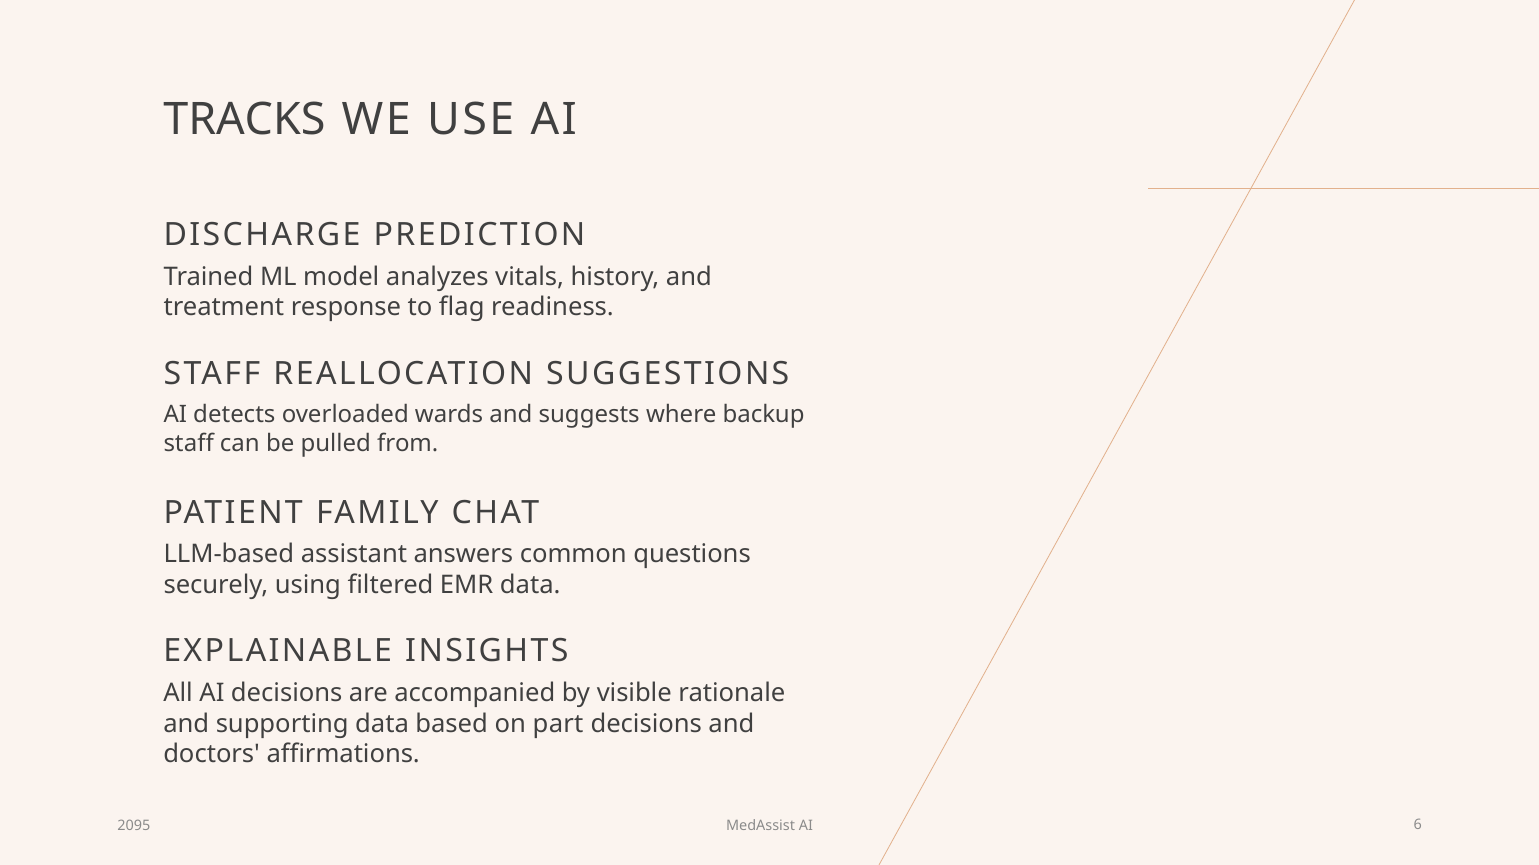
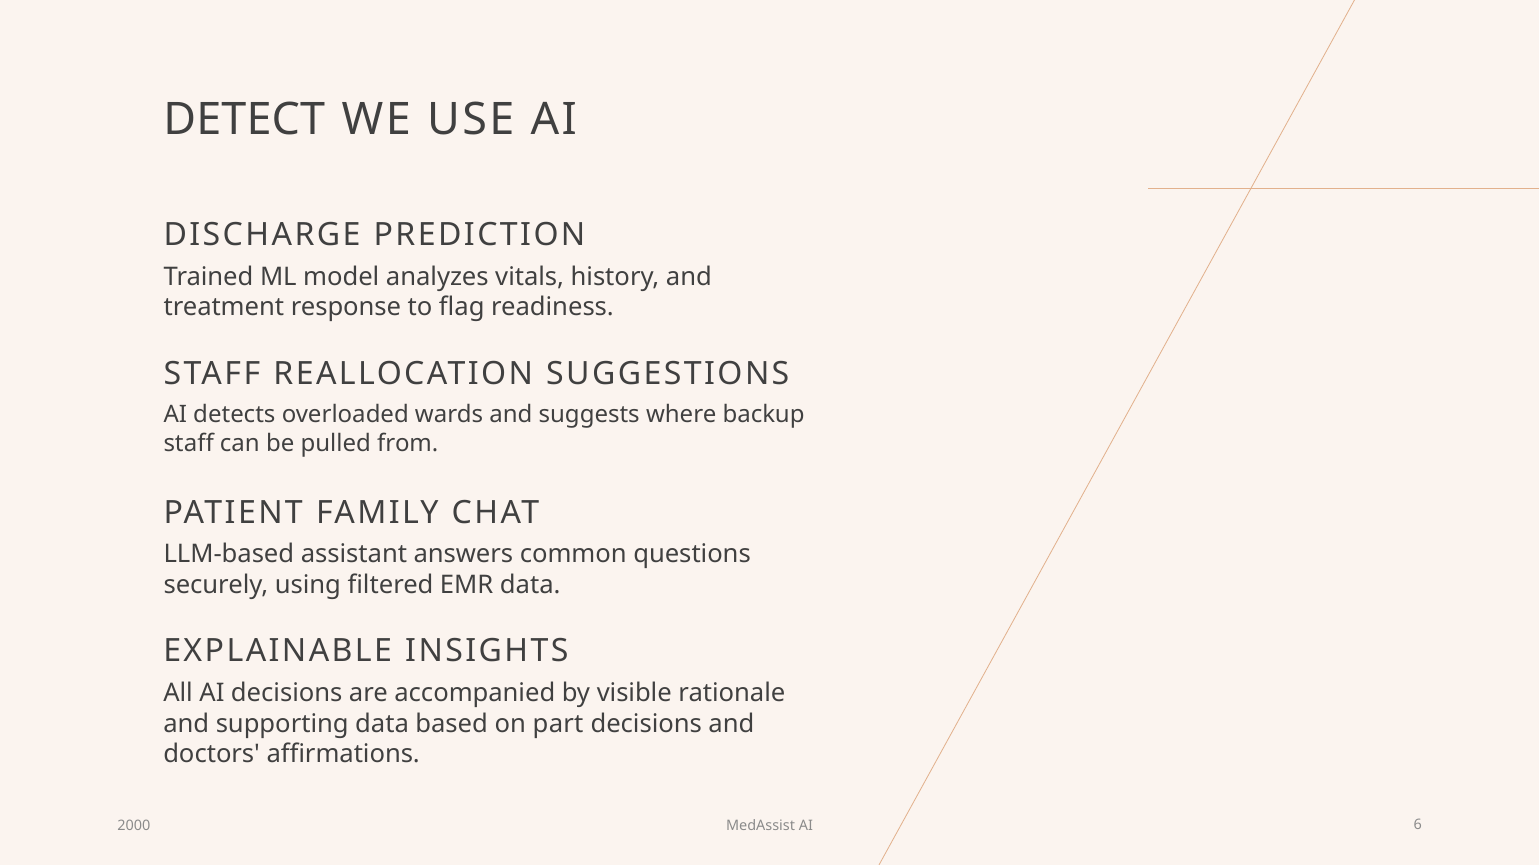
TRACKS: TRACKS -> DETECT
2095: 2095 -> 2000
